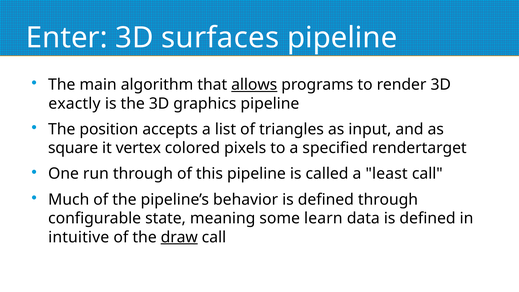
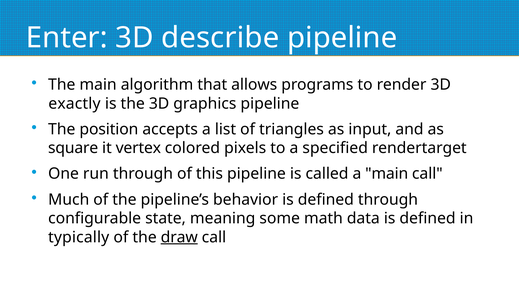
surfaces: surfaces -> describe
allows underline: present -> none
a least: least -> main
learn: learn -> math
intuitive: intuitive -> typically
